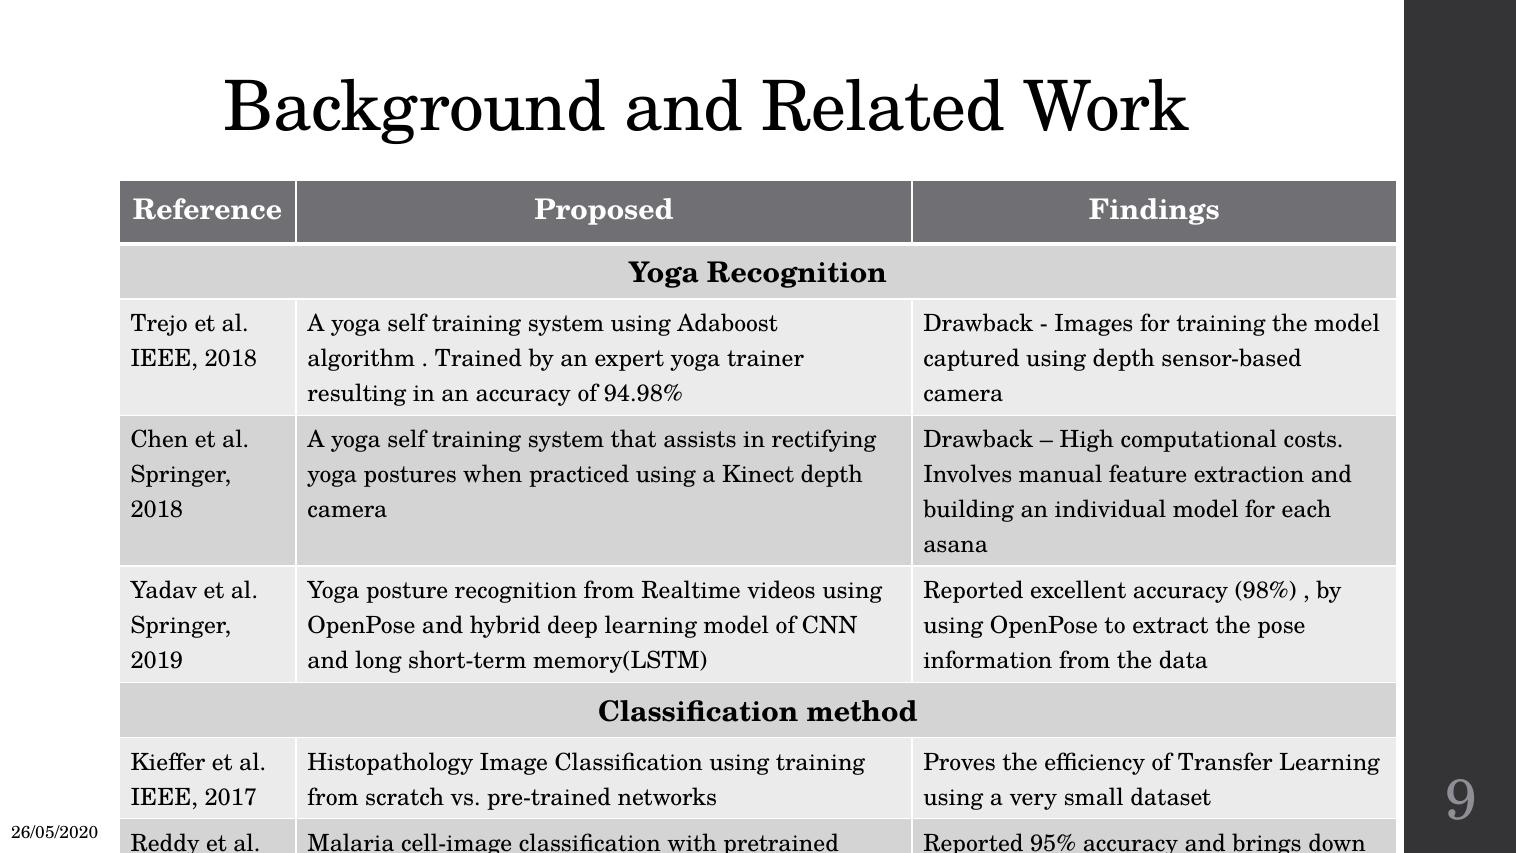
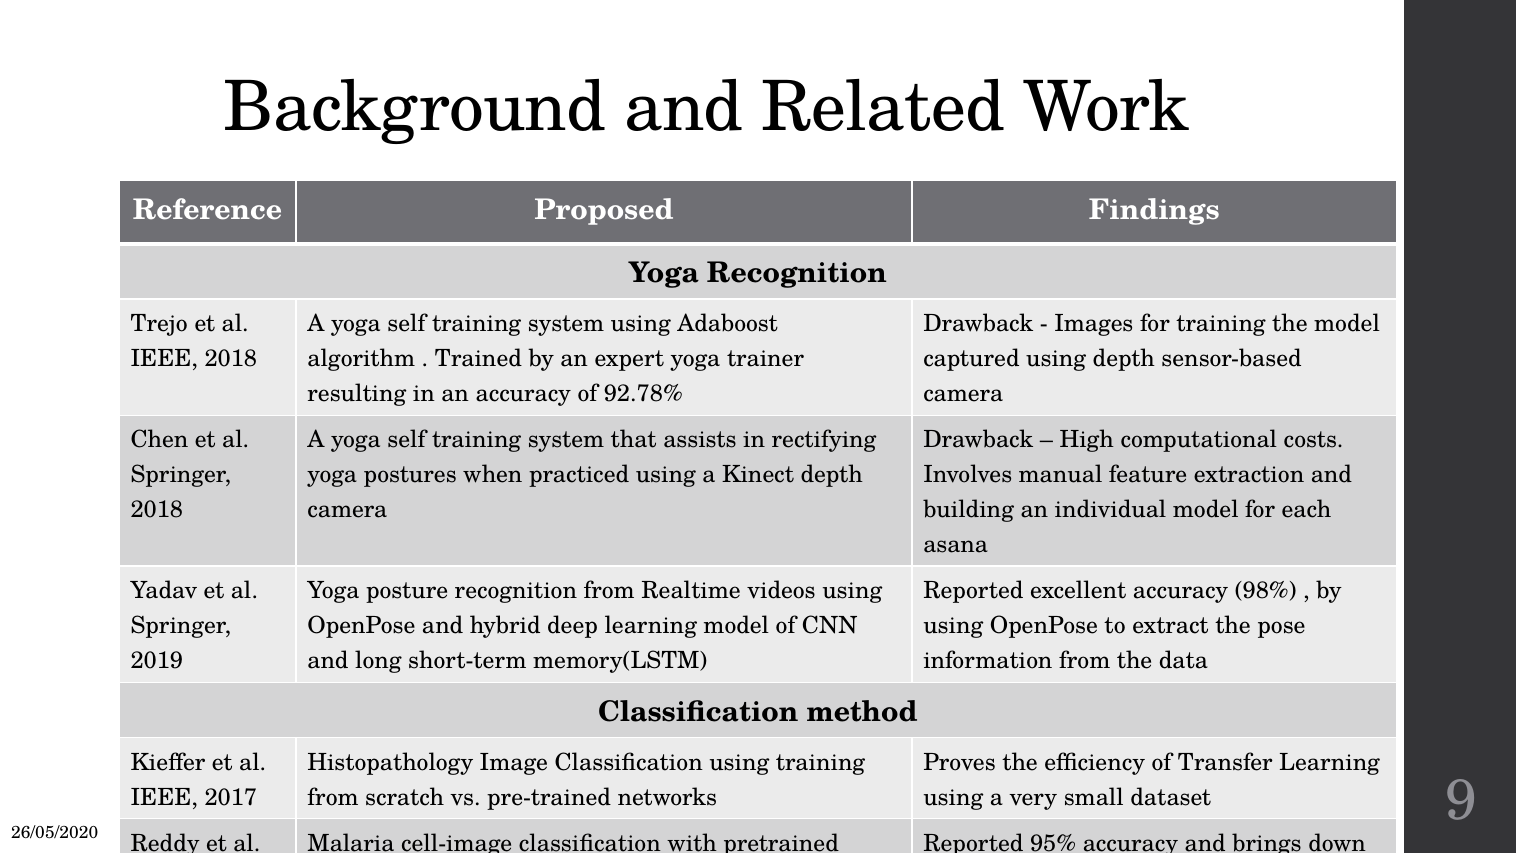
94.98%: 94.98% -> 92.78%
